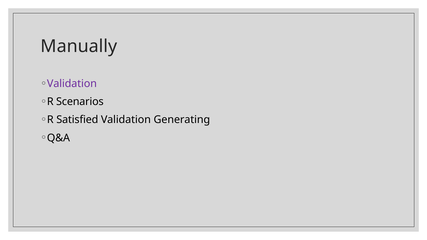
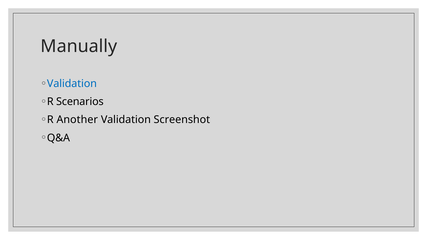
Validation at (72, 84) colour: purple -> blue
Satisfied: Satisfied -> Another
Generating: Generating -> Screenshot
